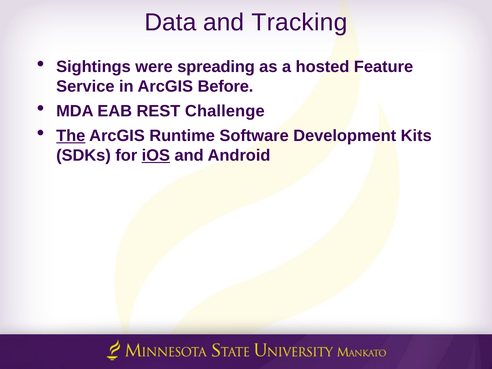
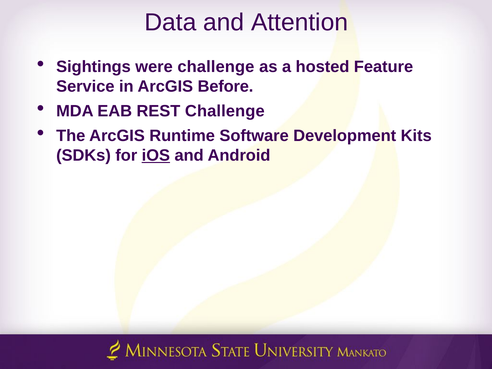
Tracking: Tracking -> Attention
were spreading: spreading -> challenge
The underline: present -> none
